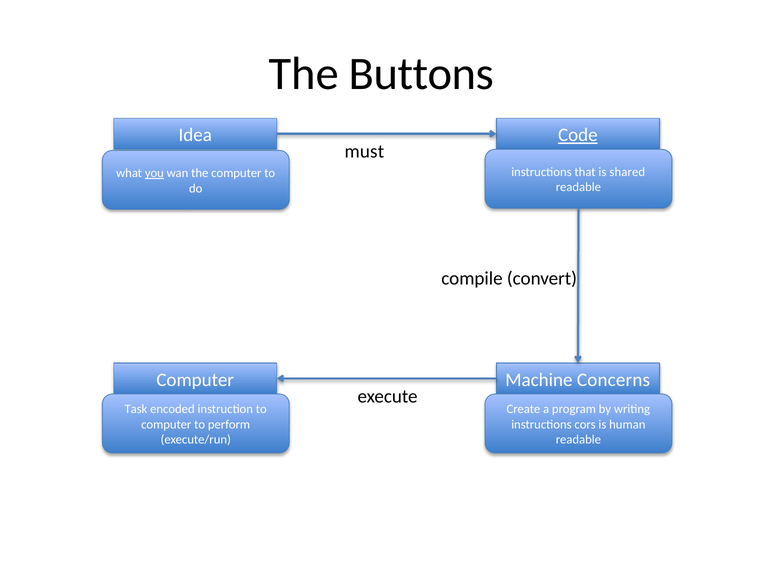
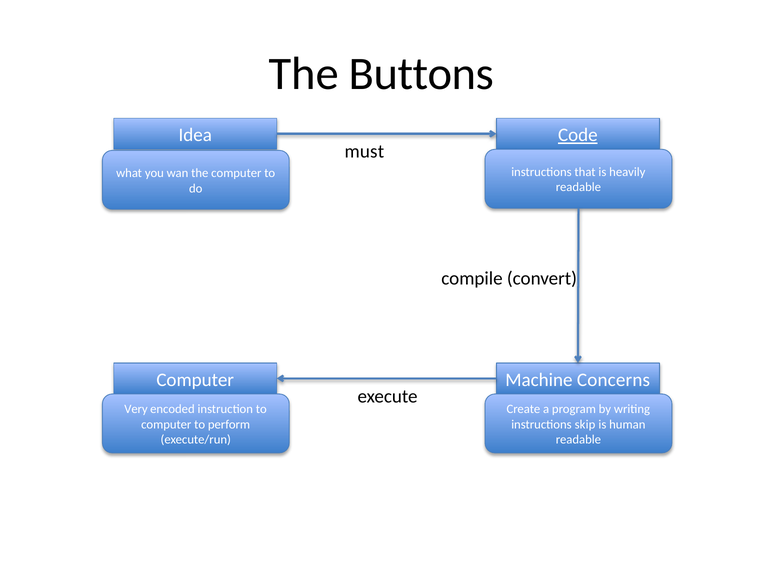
shared: shared -> heavily
you underline: present -> none
Task: Task -> Very
cors: cors -> skip
